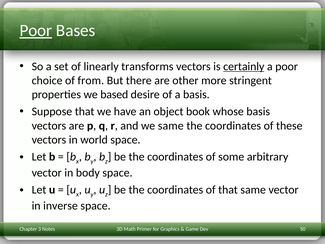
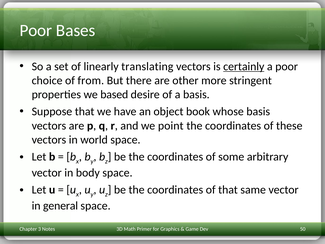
Poor at (36, 30) underline: present -> none
transforms: transforms -> translating
we same: same -> point
inverse: inverse -> general
